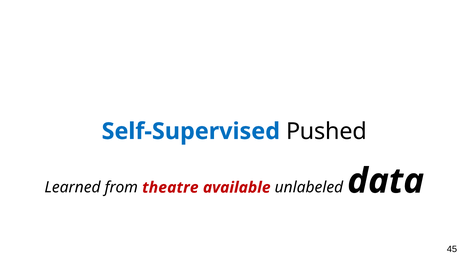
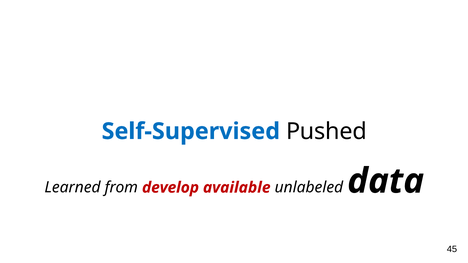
theatre: theatre -> develop
